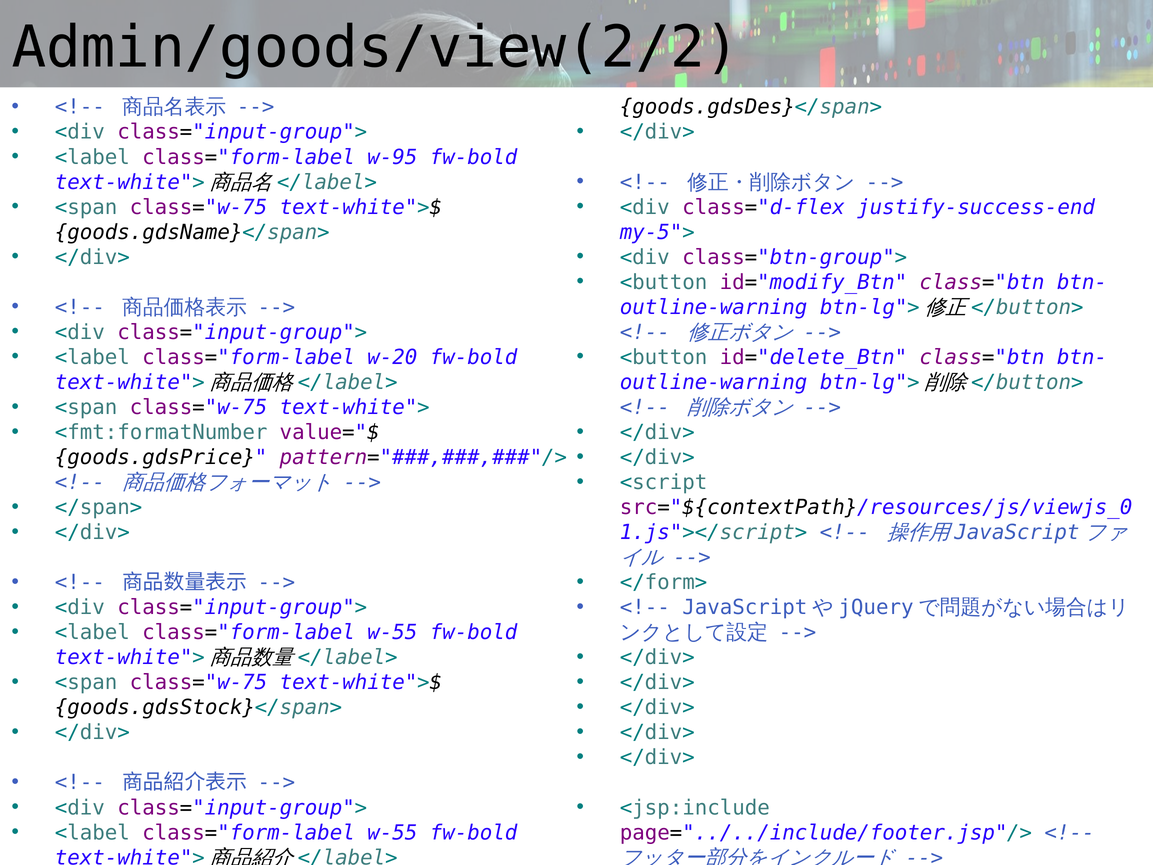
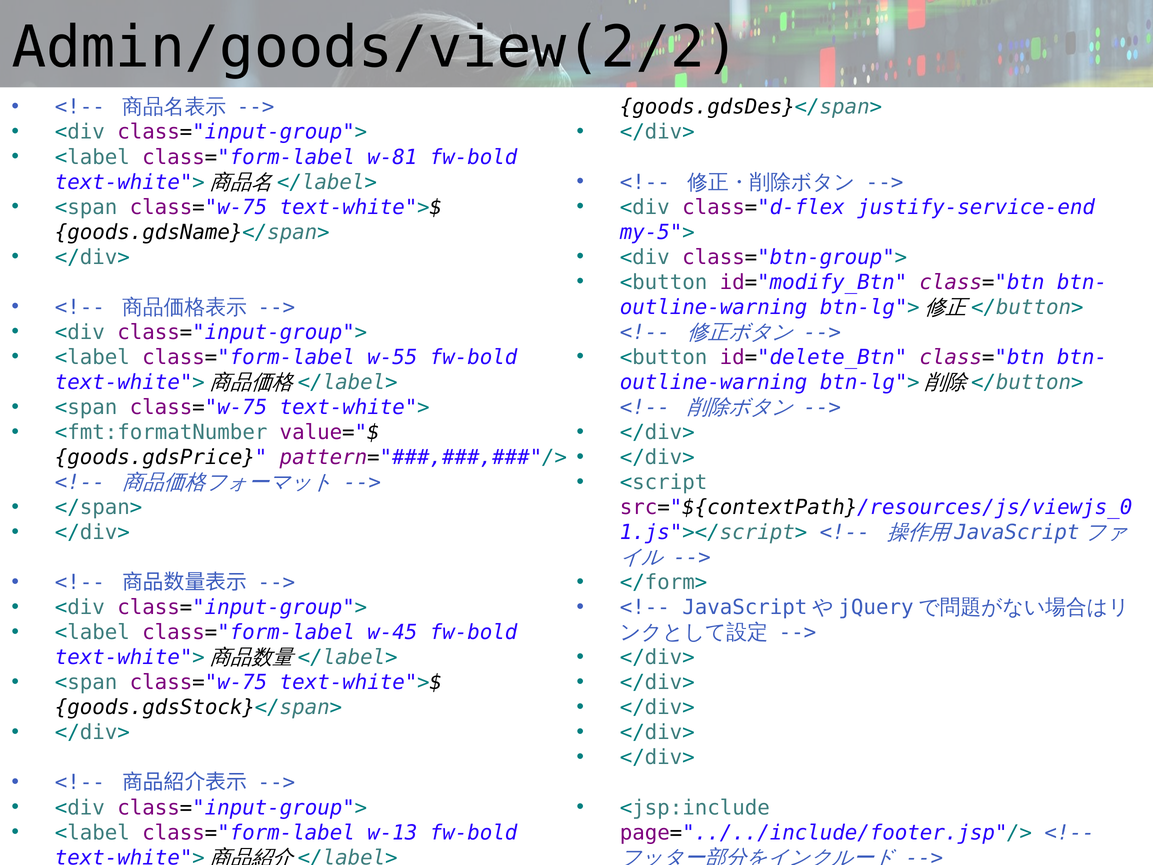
w-95: w-95 -> w-81
justify-success-end: justify-success-end -> justify-service-end
w-20: w-20 -> w-55
w-55 at (392, 632): w-55 -> w-45
w-55 at (392, 832): w-55 -> w-13
